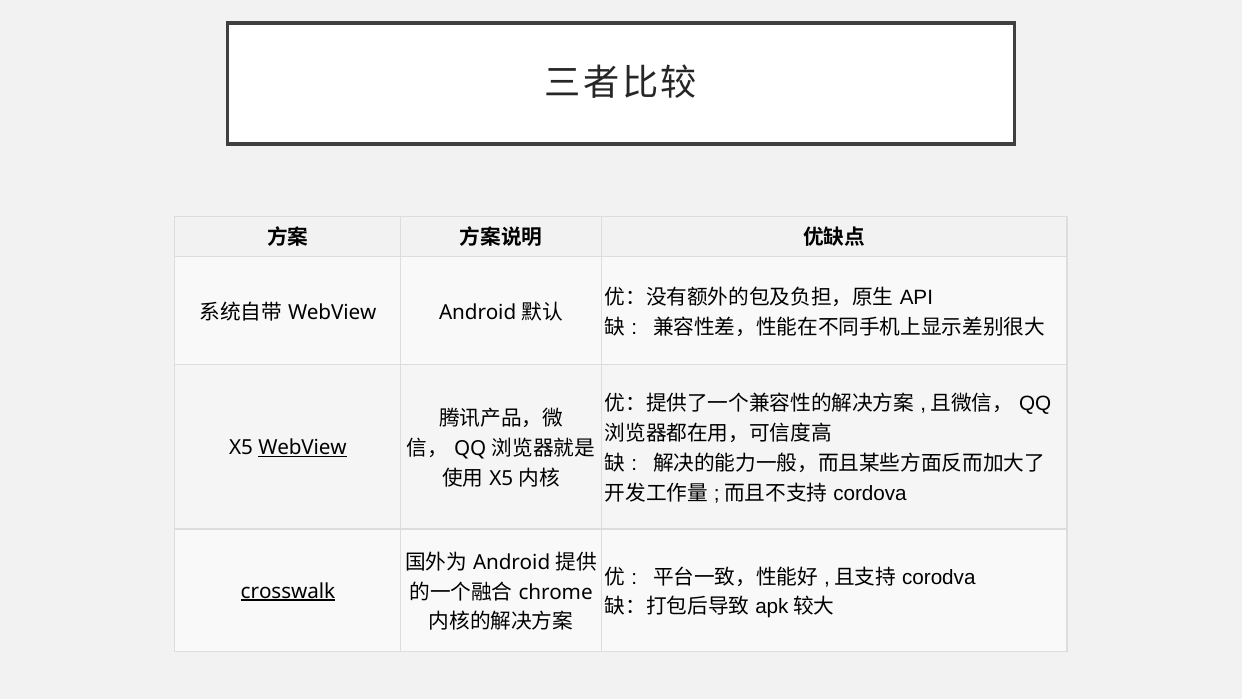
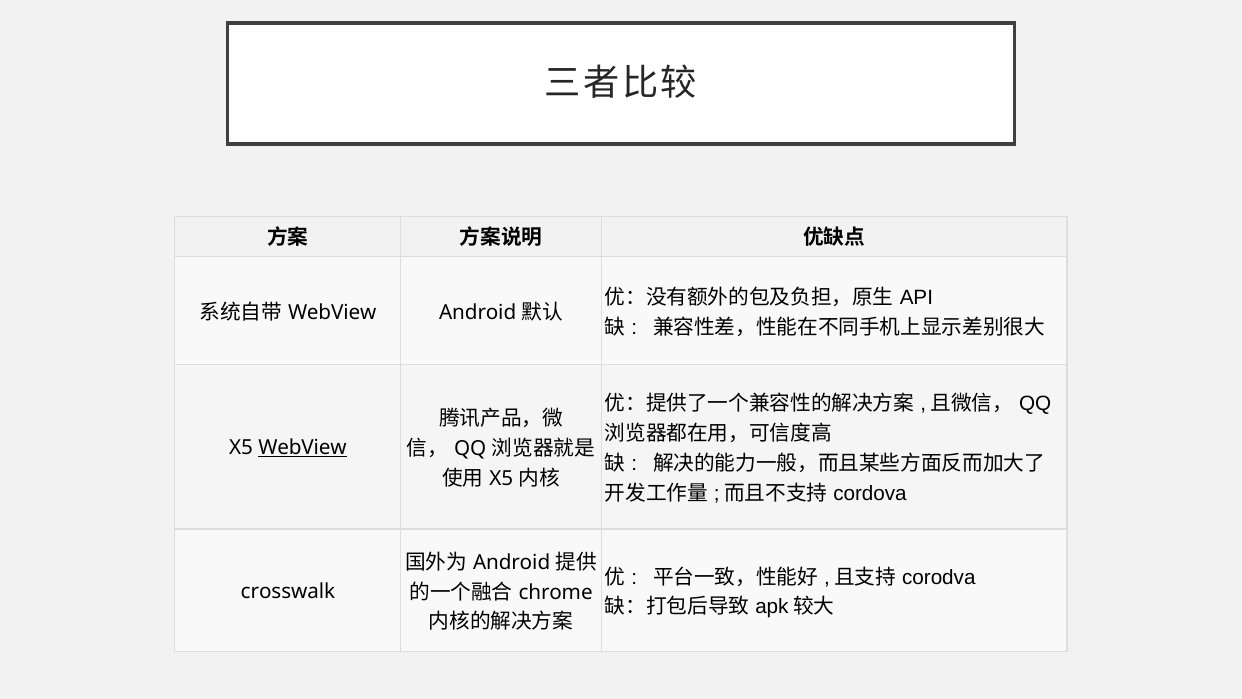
crosswalk underline: present -> none
